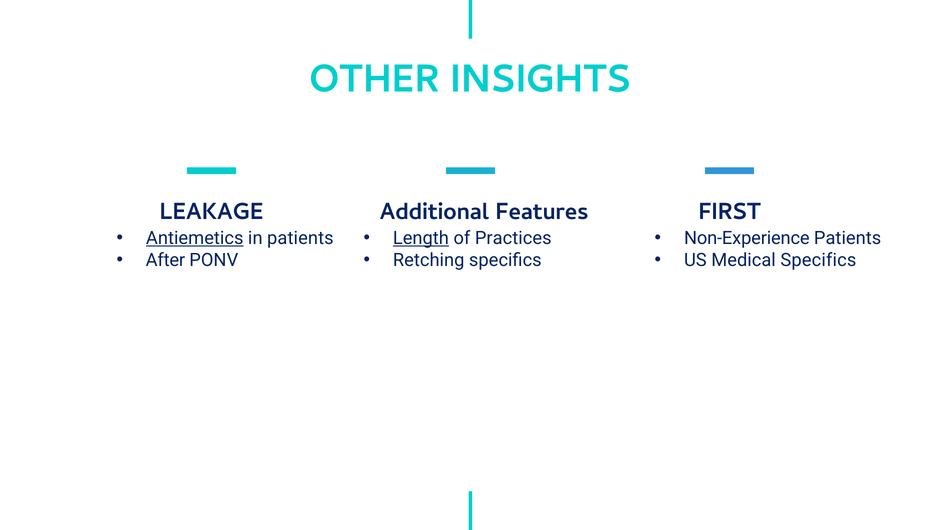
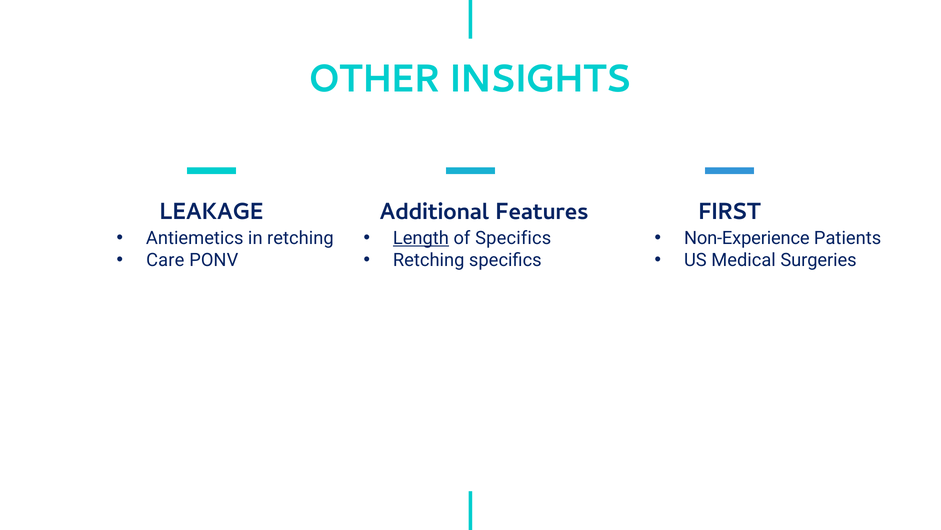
Antiemetics underline: present -> none
in patients: patients -> retching
of Practices: Practices -> Specifics
After: After -> Care
Medical Specifics: Specifics -> Surgeries
